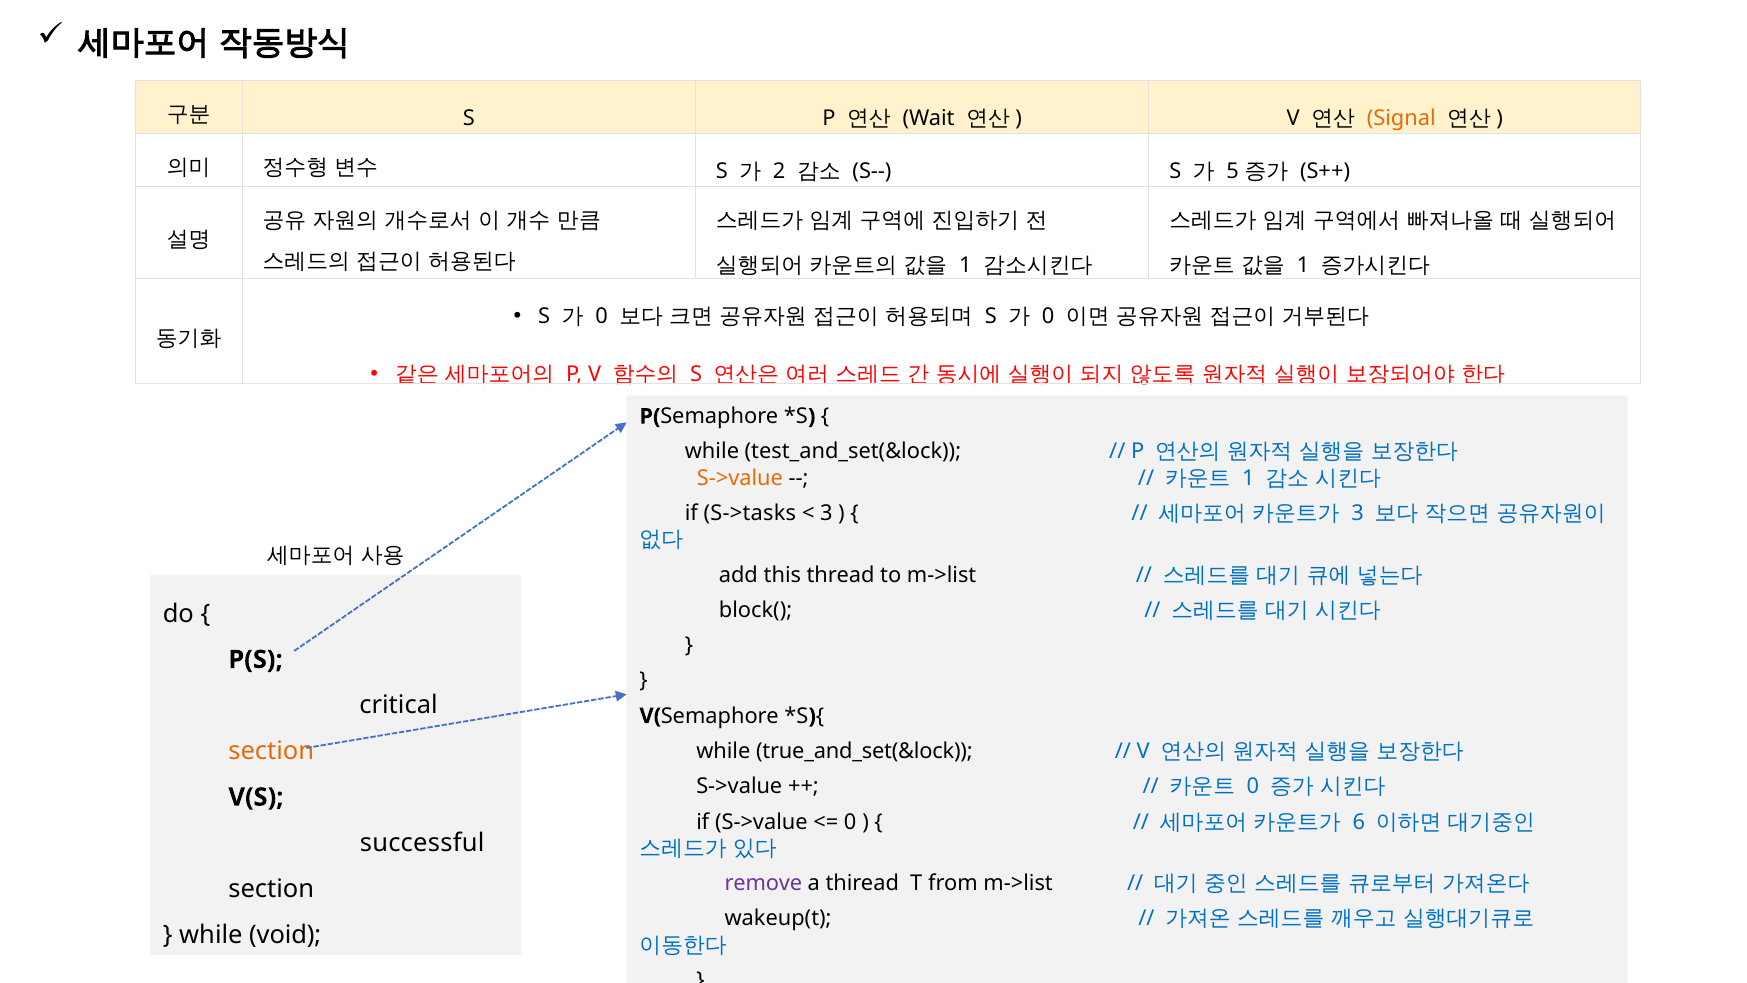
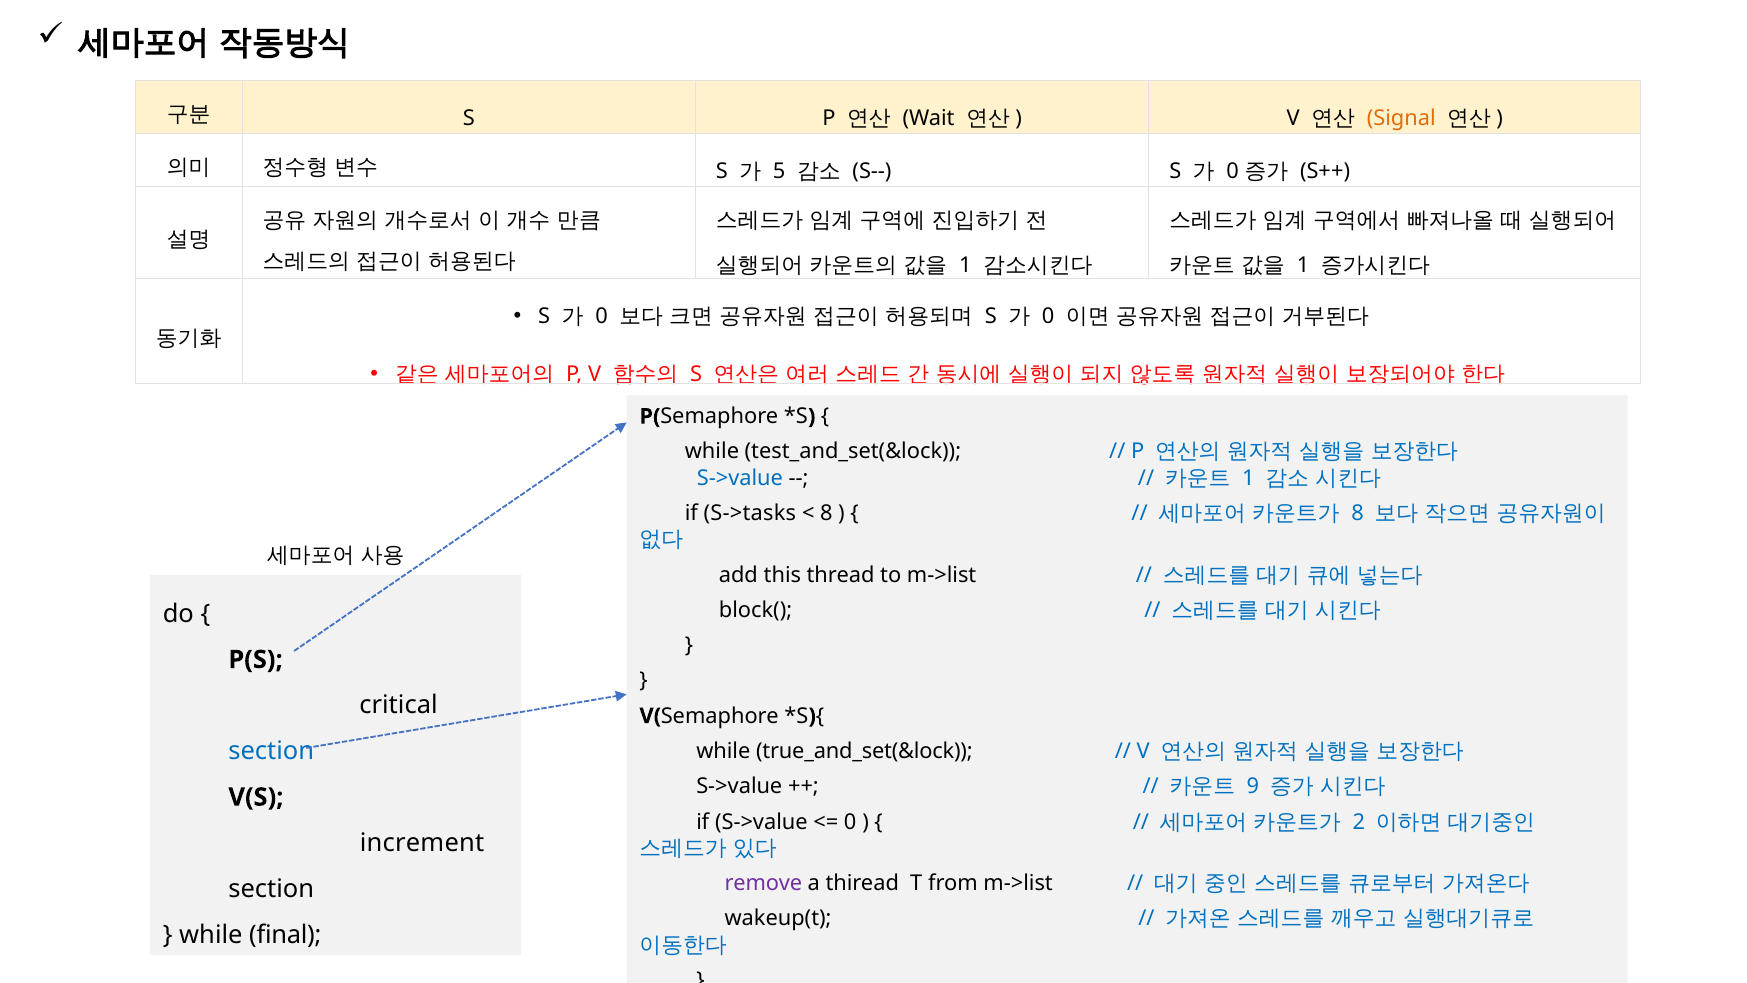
2: 2 -> 5
5 at (1233, 171): 5 -> 0
S->value at (740, 478) colour: orange -> blue
3 at (826, 513): 3 -> 8
3 at (1358, 513): 3 -> 8
section at (271, 751) colour: orange -> blue
0 at (1253, 786): 0 -> 9
6: 6 -> 2
successful: successful -> increment
void: void -> final
